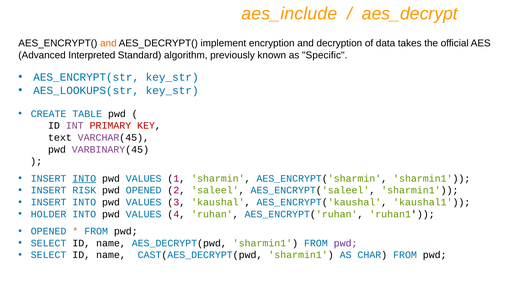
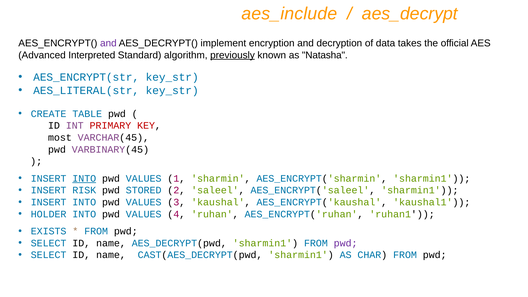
and at (108, 43) colour: orange -> purple
previously underline: none -> present
Specific: Specific -> Natasha
AES_LOOKUPS(str: AES_LOOKUPS(str -> AES_LITERAL(str
text: text -> most
pwd OPENED: OPENED -> STORED
OPENED at (49, 231): OPENED -> EXISTS
